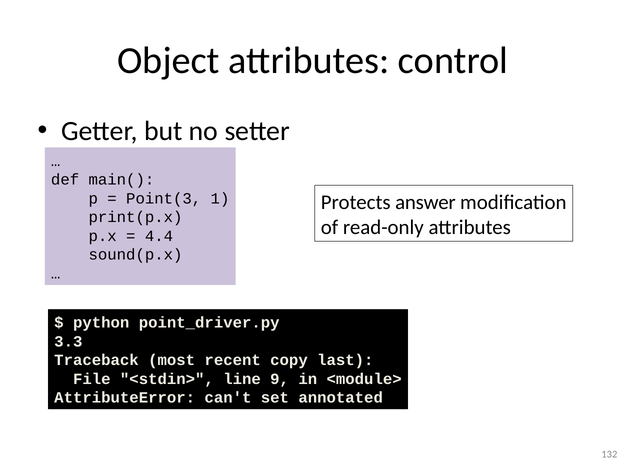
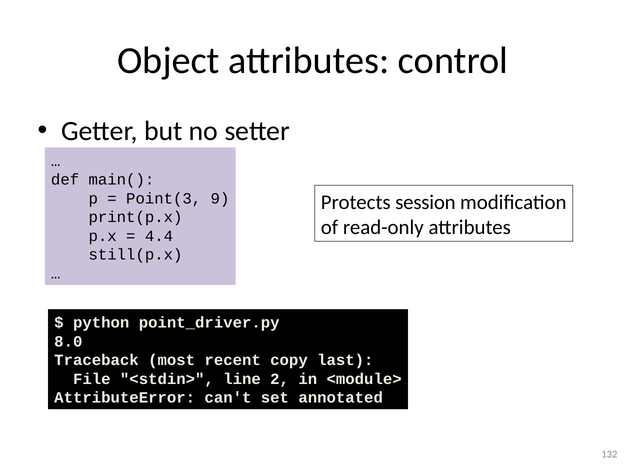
1: 1 -> 9
answer: answer -> session
sound(p.x: sound(p.x -> still(p.x
3.3: 3.3 -> 8.0
9: 9 -> 2
